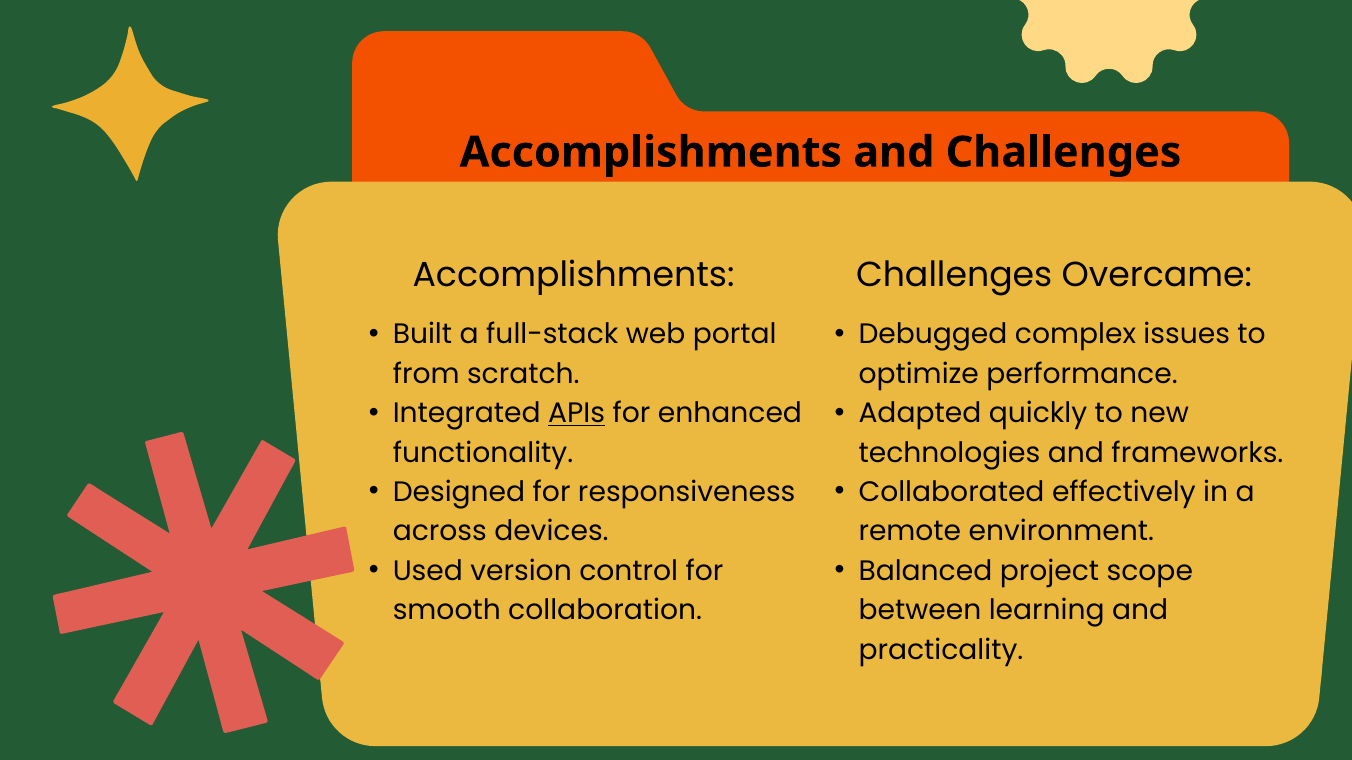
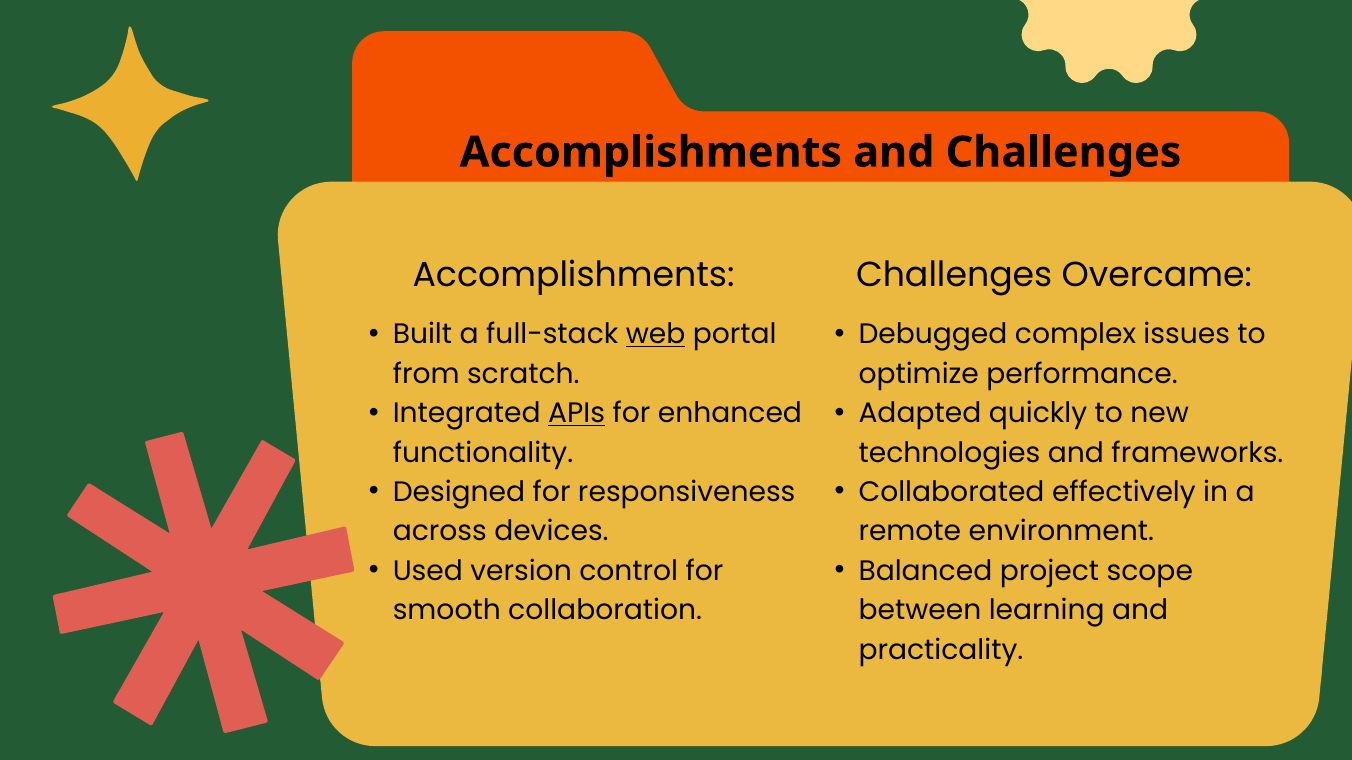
web underline: none -> present
